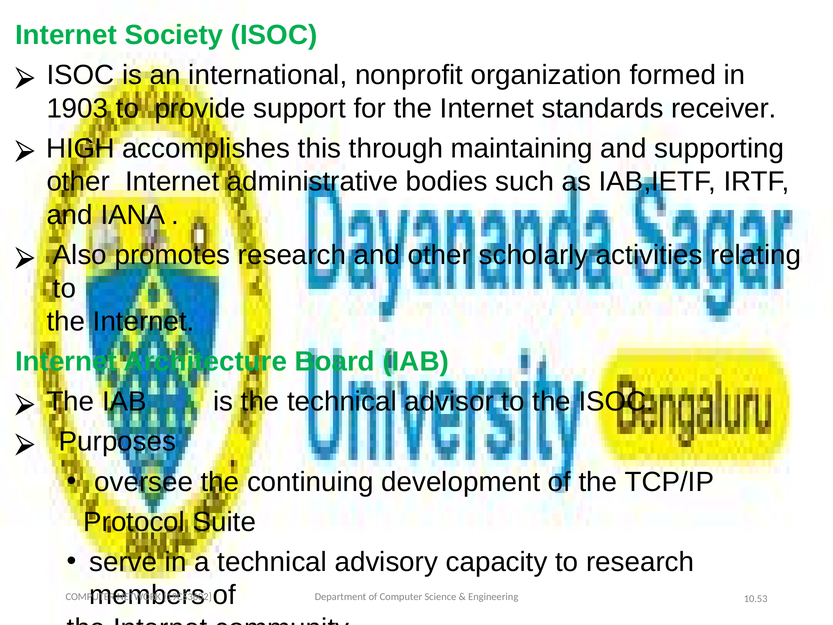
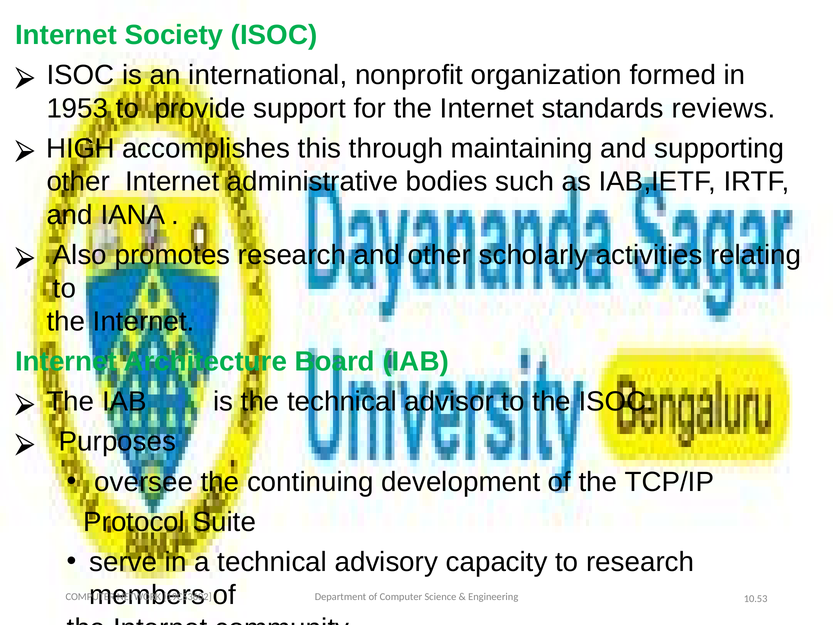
1903: 1903 -> 1953
receiver: receiver -> reviews
